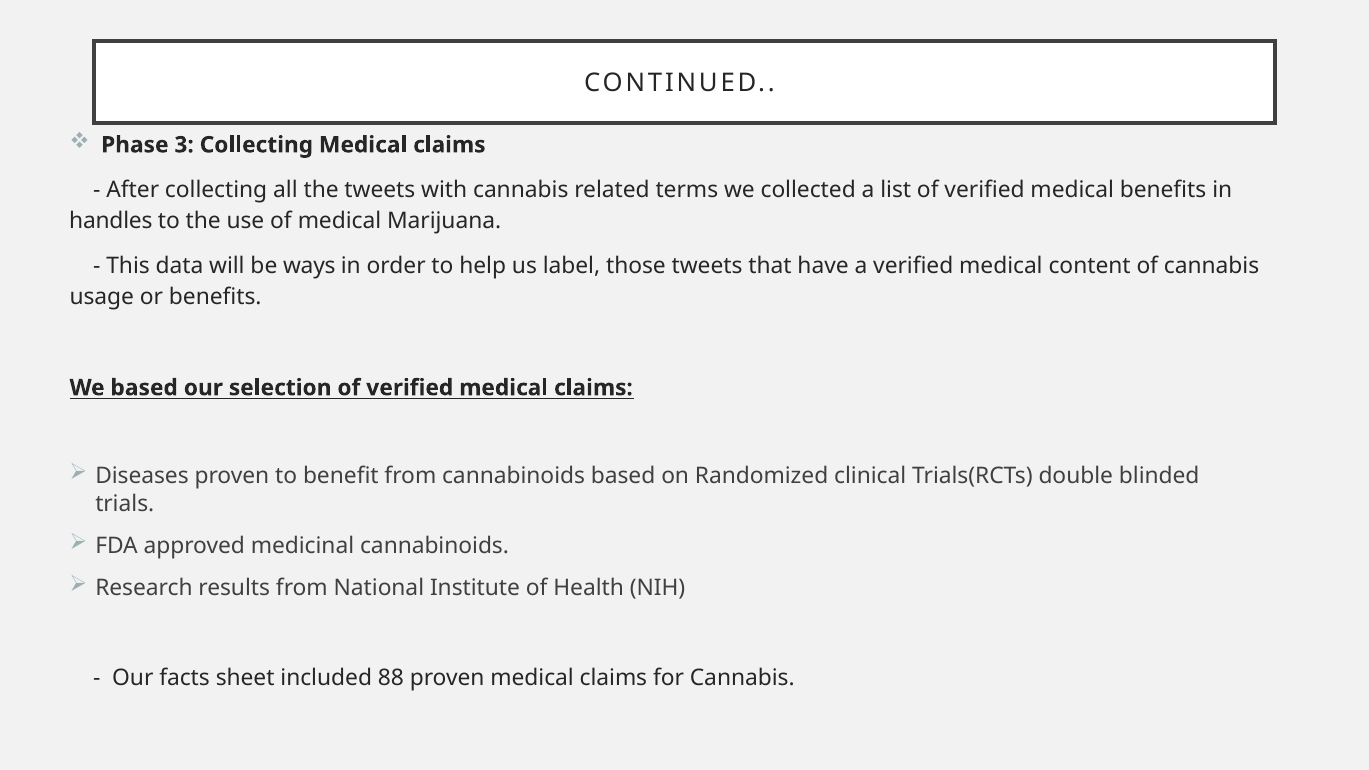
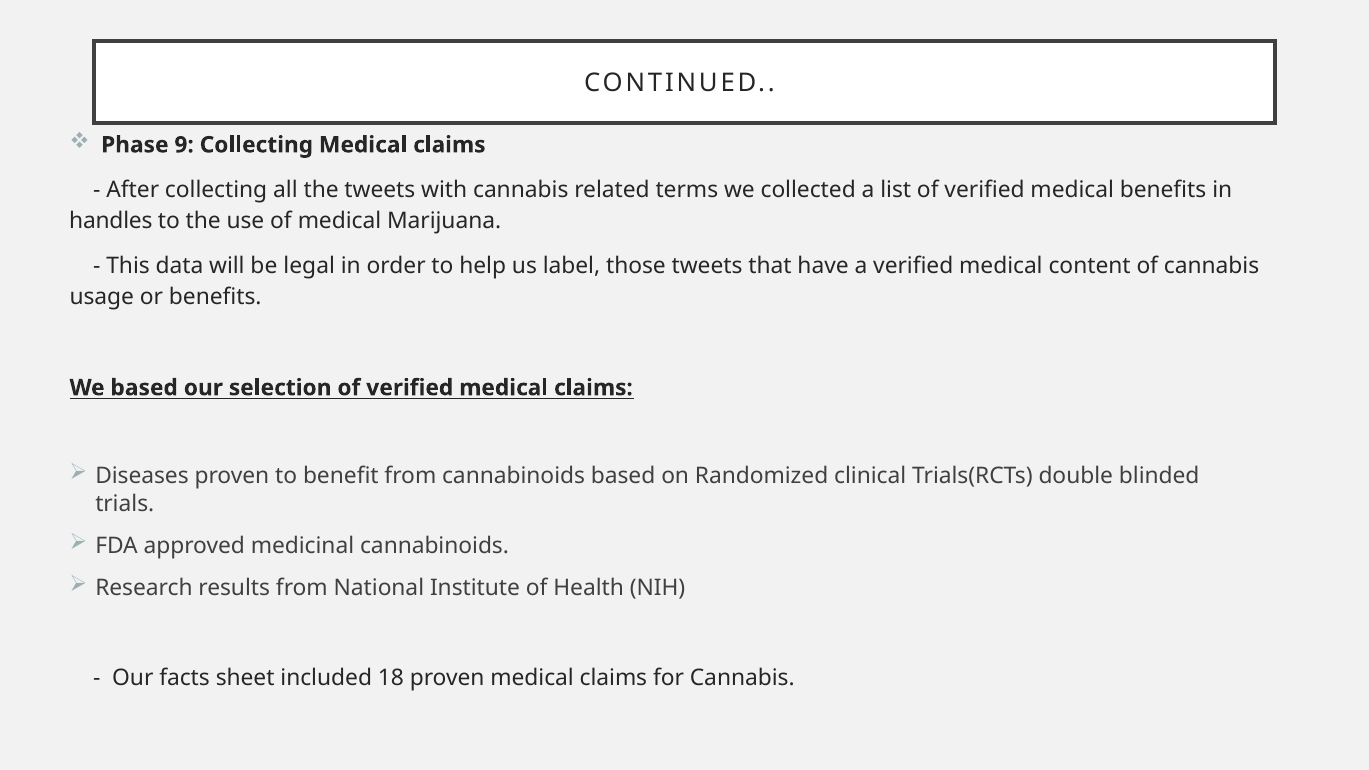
3: 3 -> 9
ways: ways -> legal
88: 88 -> 18
